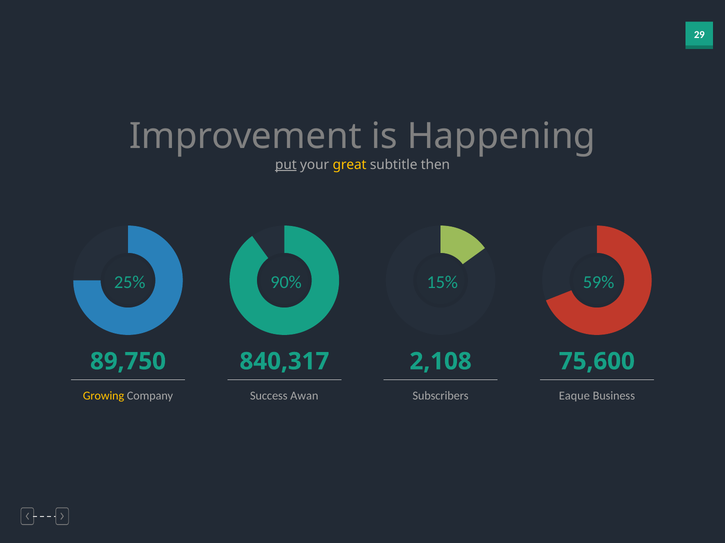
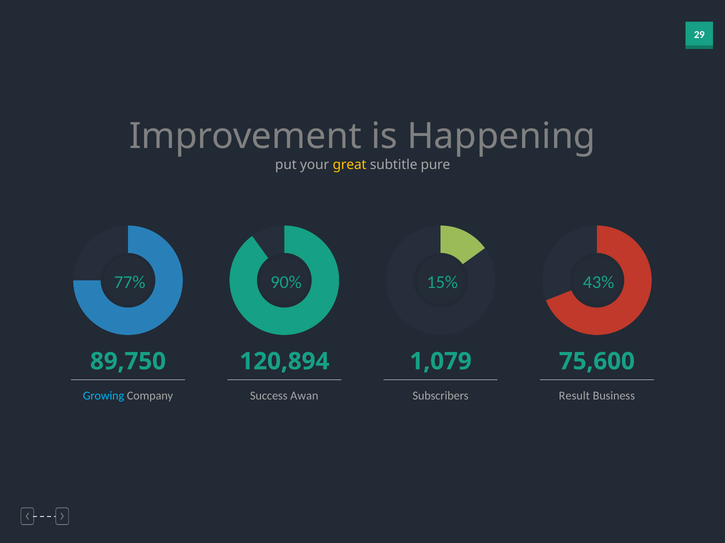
put underline: present -> none
then: then -> pure
25%: 25% -> 77%
59%: 59% -> 43%
840,317: 840,317 -> 120,894
2,108: 2,108 -> 1,079
Growing colour: yellow -> light blue
Eaque: Eaque -> Result
